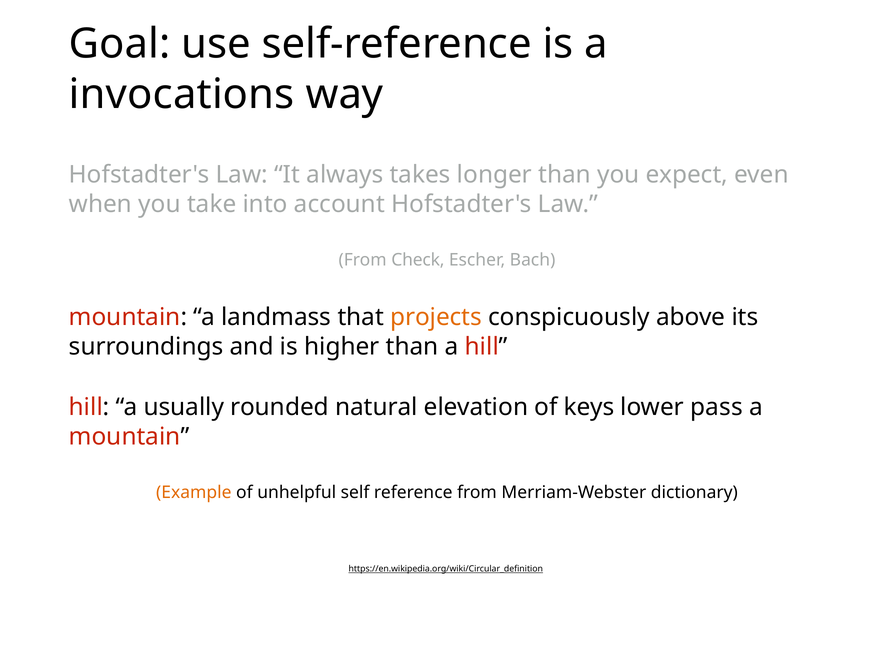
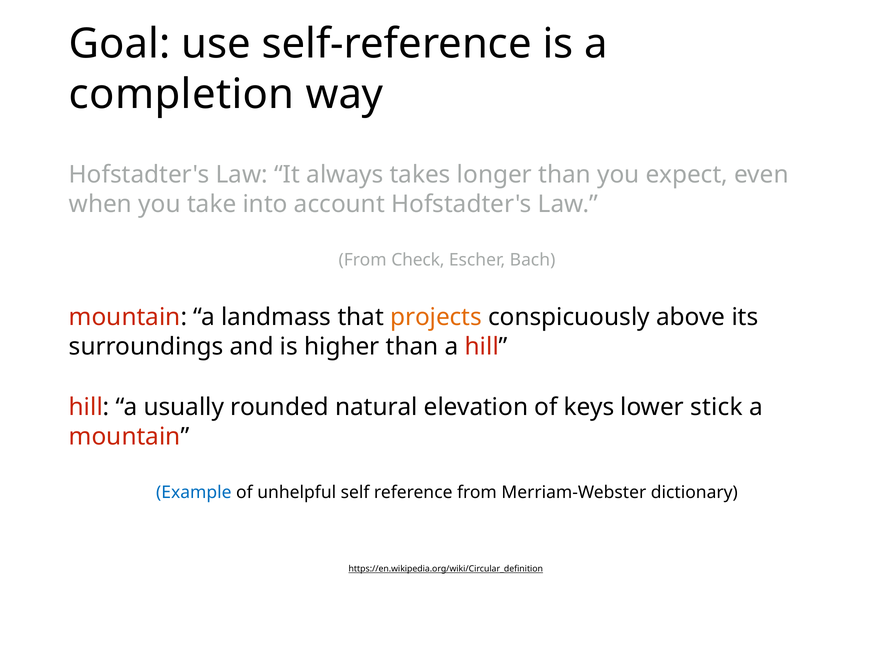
invocations: invocations -> completion
pass: pass -> stick
Example colour: orange -> blue
